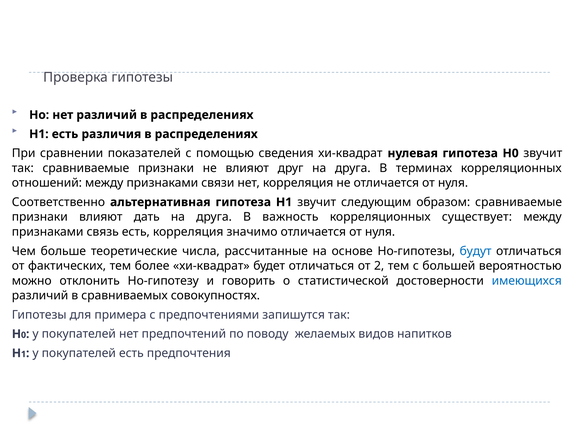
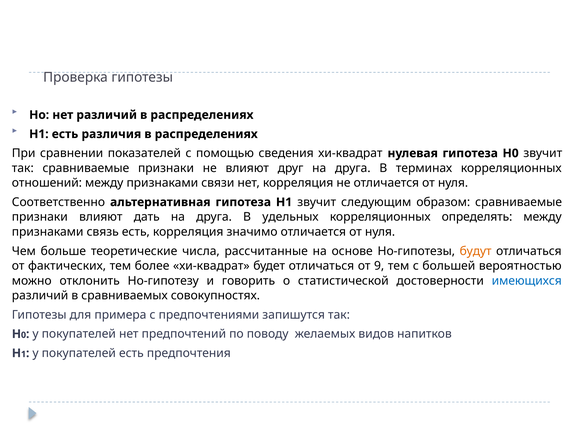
важность: важность -> удельных
существует: существует -> определять
будут colour: blue -> orange
2: 2 -> 9
